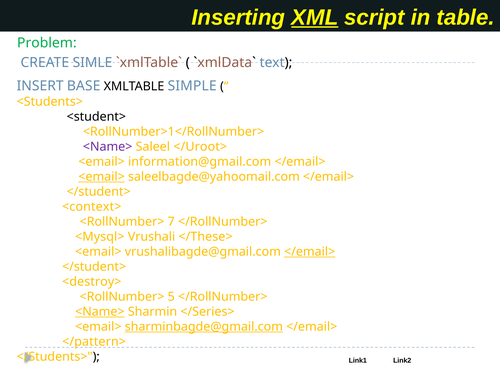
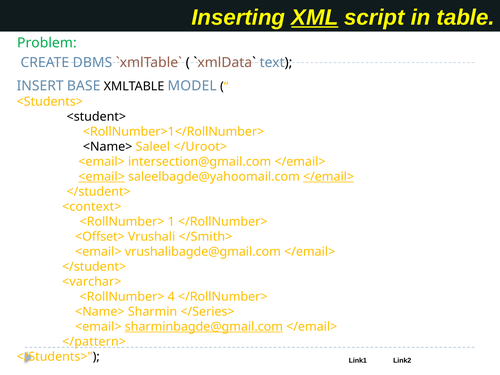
SIMLE: SIMLE -> DBMS
SIMPLE: SIMPLE -> MODEL
<Name> at (108, 147) colour: purple -> black
information@gmail.com: information@gmail.com -> intersection@gmail.com
</email> at (329, 177) underline: none -> present
7: 7 -> 1
<Mysql>: <Mysql> -> <Offset>
</These>: </These> -> </Smith>
</email> at (310, 252) underline: present -> none
<destroy>: <destroy> -> <varchar>
5: 5 -> 4
<Name> at (100, 312) underline: present -> none
